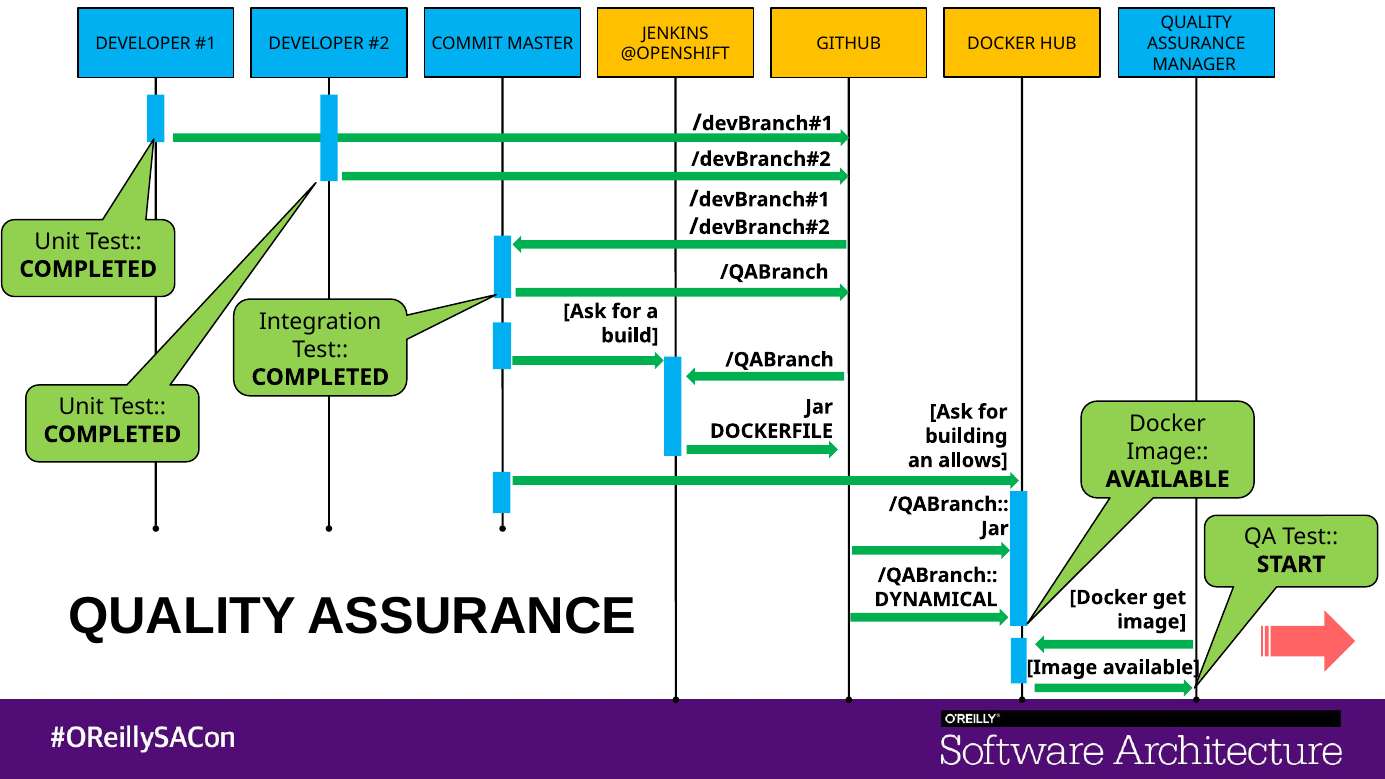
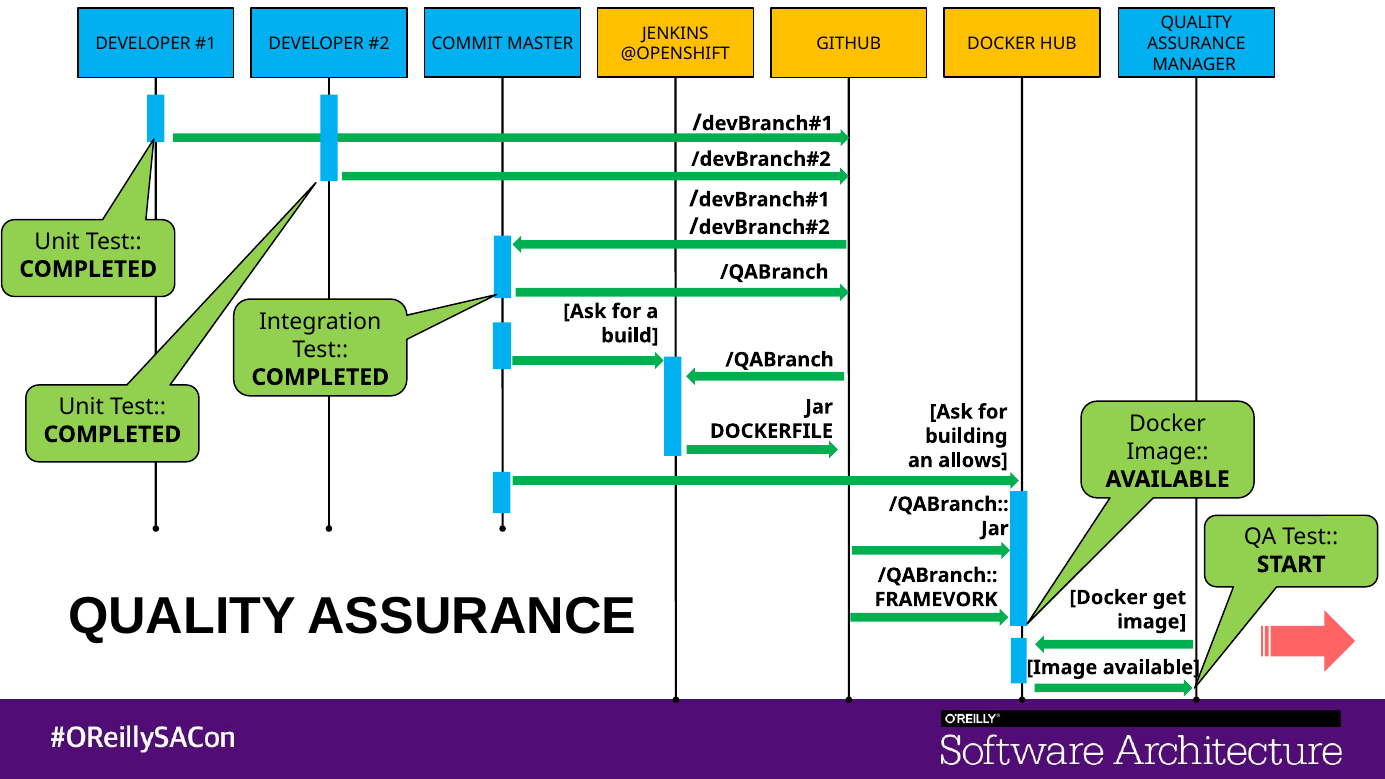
DYNAMICAL: DYNAMICAL -> FRAMEVORK
